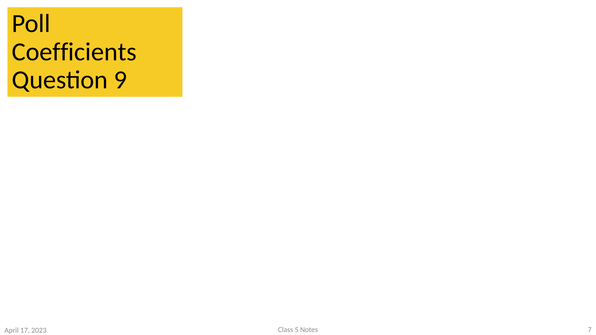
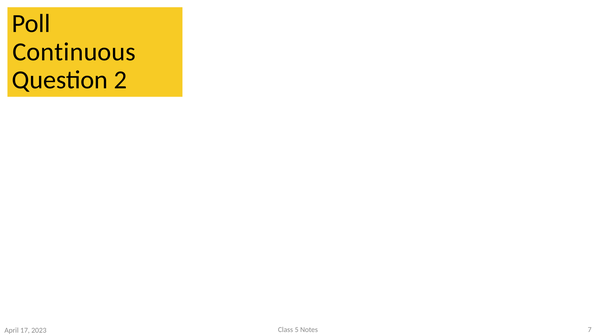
Coefficients: Coefficients -> Continuous
9: 9 -> 2
